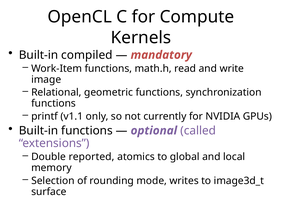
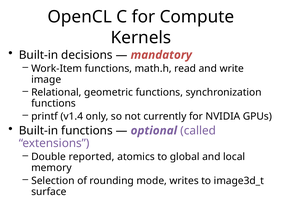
compiled: compiled -> decisions
v1.1: v1.1 -> v1.4
